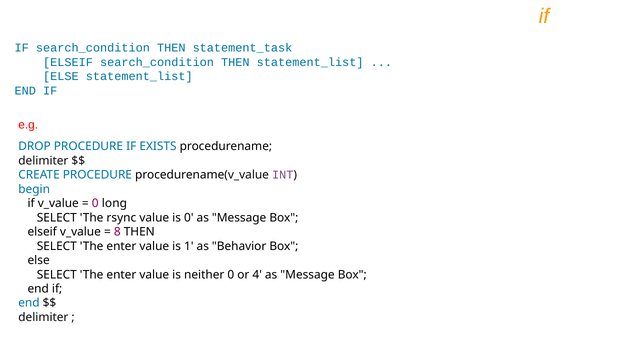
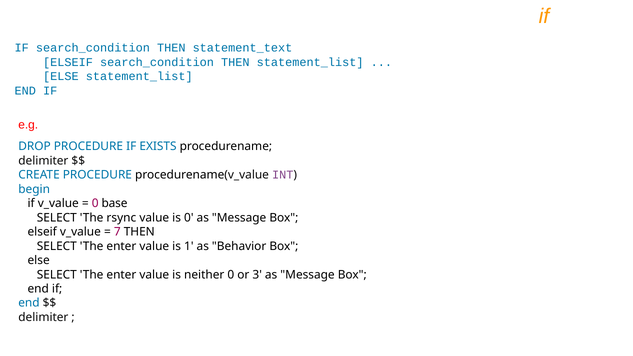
statement_task: statement_task -> statement_text
long: long -> base
8: 8 -> 7
4: 4 -> 3
